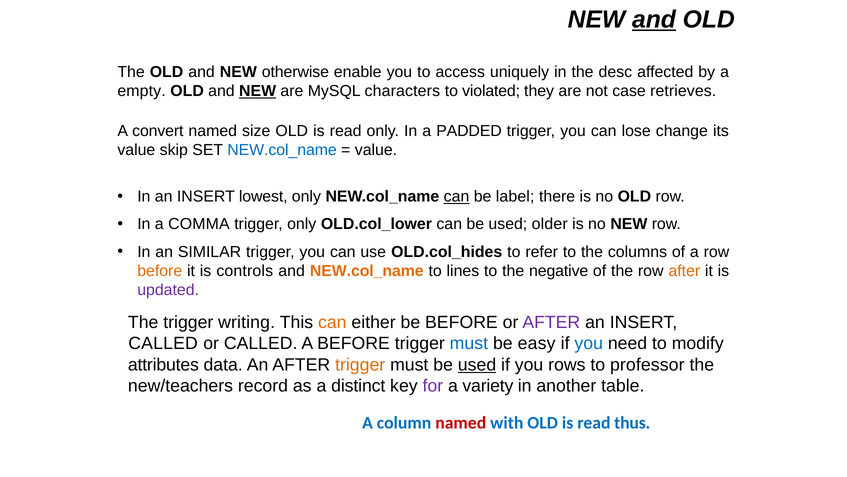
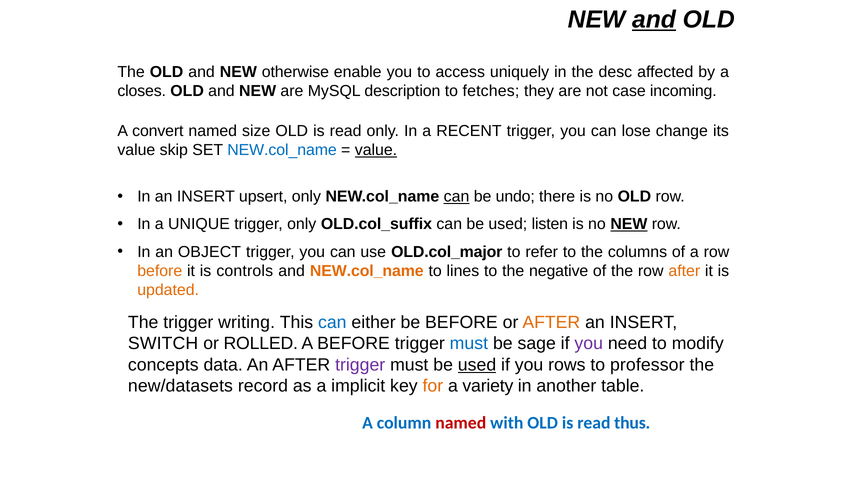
empty: empty -> closes
NEW at (258, 91) underline: present -> none
characters: characters -> description
violated: violated -> fetches
retrieves: retrieves -> incoming
PADDED: PADDED -> RECENT
value at (376, 150) underline: none -> present
lowest: lowest -> upsert
label: label -> undo
COMMA: COMMA -> UNIQUE
OLD.col_lower: OLD.col_lower -> OLD.col_suffix
older: older -> listen
NEW at (629, 224) underline: none -> present
SIMILAR: SIMILAR -> OBJECT
OLD.col_hides: OLD.col_hides -> OLD.col_major
updated colour: purple -> orange
can at (332, 322) colour: orange -> blue
AFTER at (551, 322) colour: purple -> orange
CALLED at (163, 343): CALLED -> SWITCH
or CALLED: CALLED -> ROLLED
easy: easy -> sage
you at (589, 343) colour: blue -> purple
attributes: attributes -> concepts
trigger at (360, 364) colour: orange -> purple
new/teachers: new/teachers -> new/datasets
distinct: distinct -> implicit
for colour: purple -> orange
